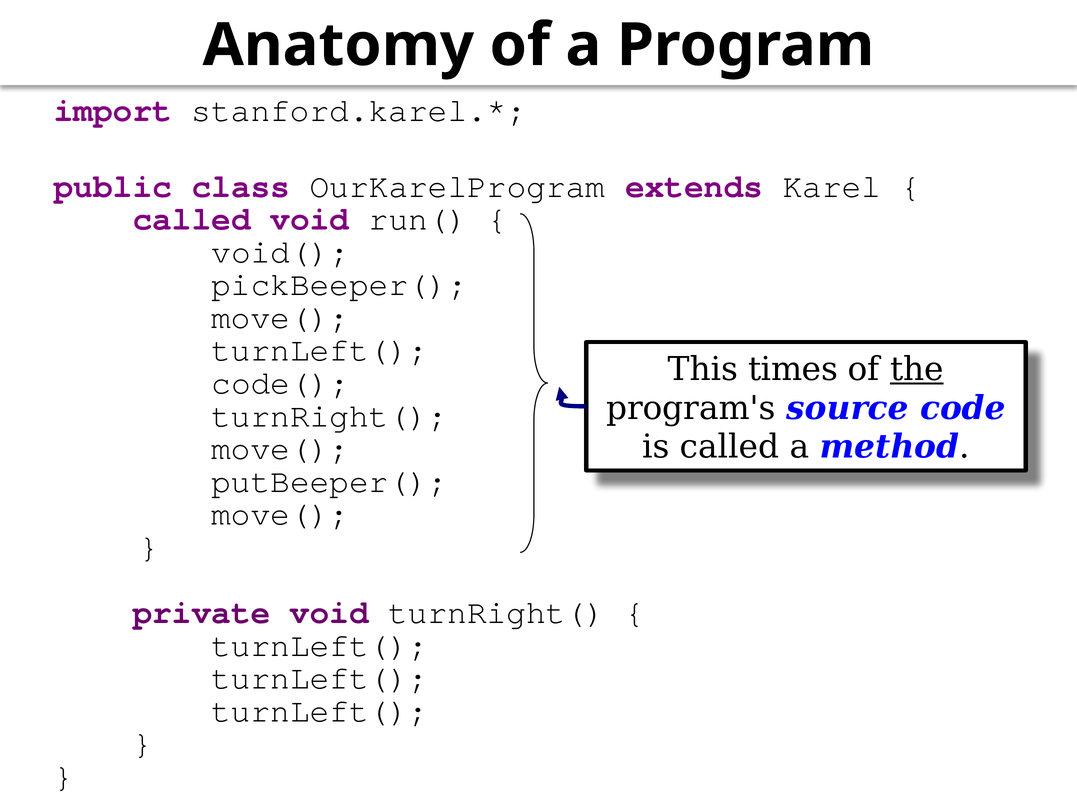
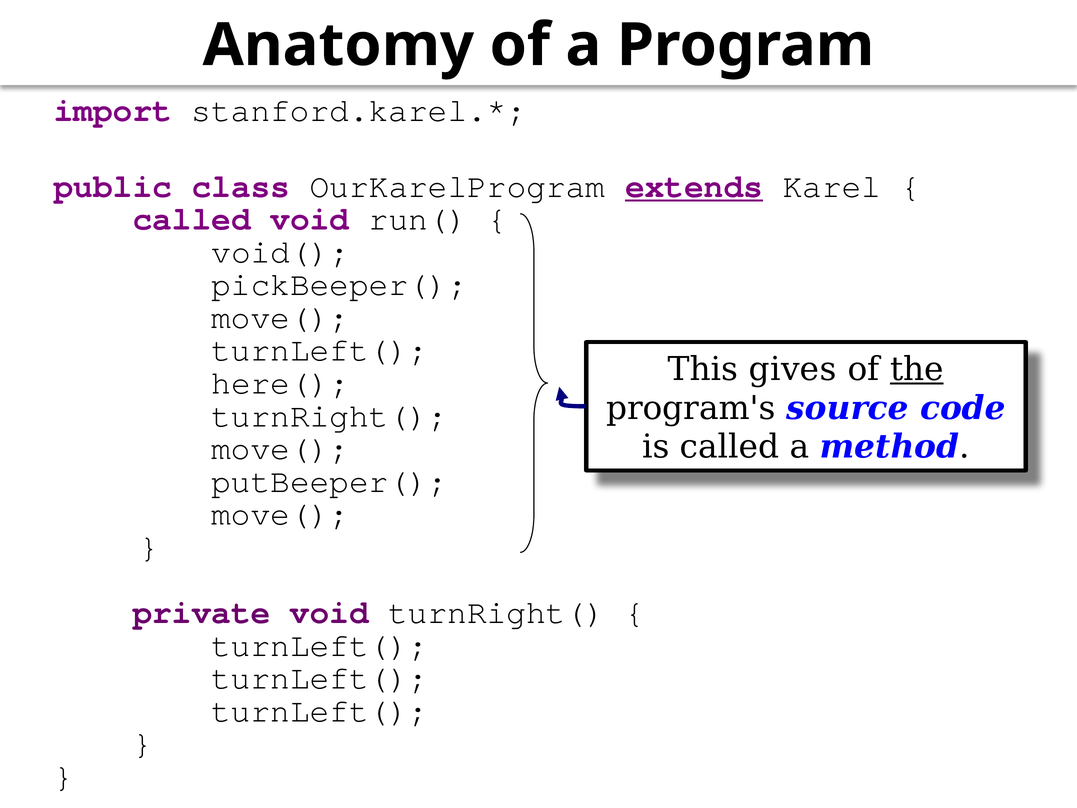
extends underline: none -> present
times: times -> gives
code(: code( -> here(
